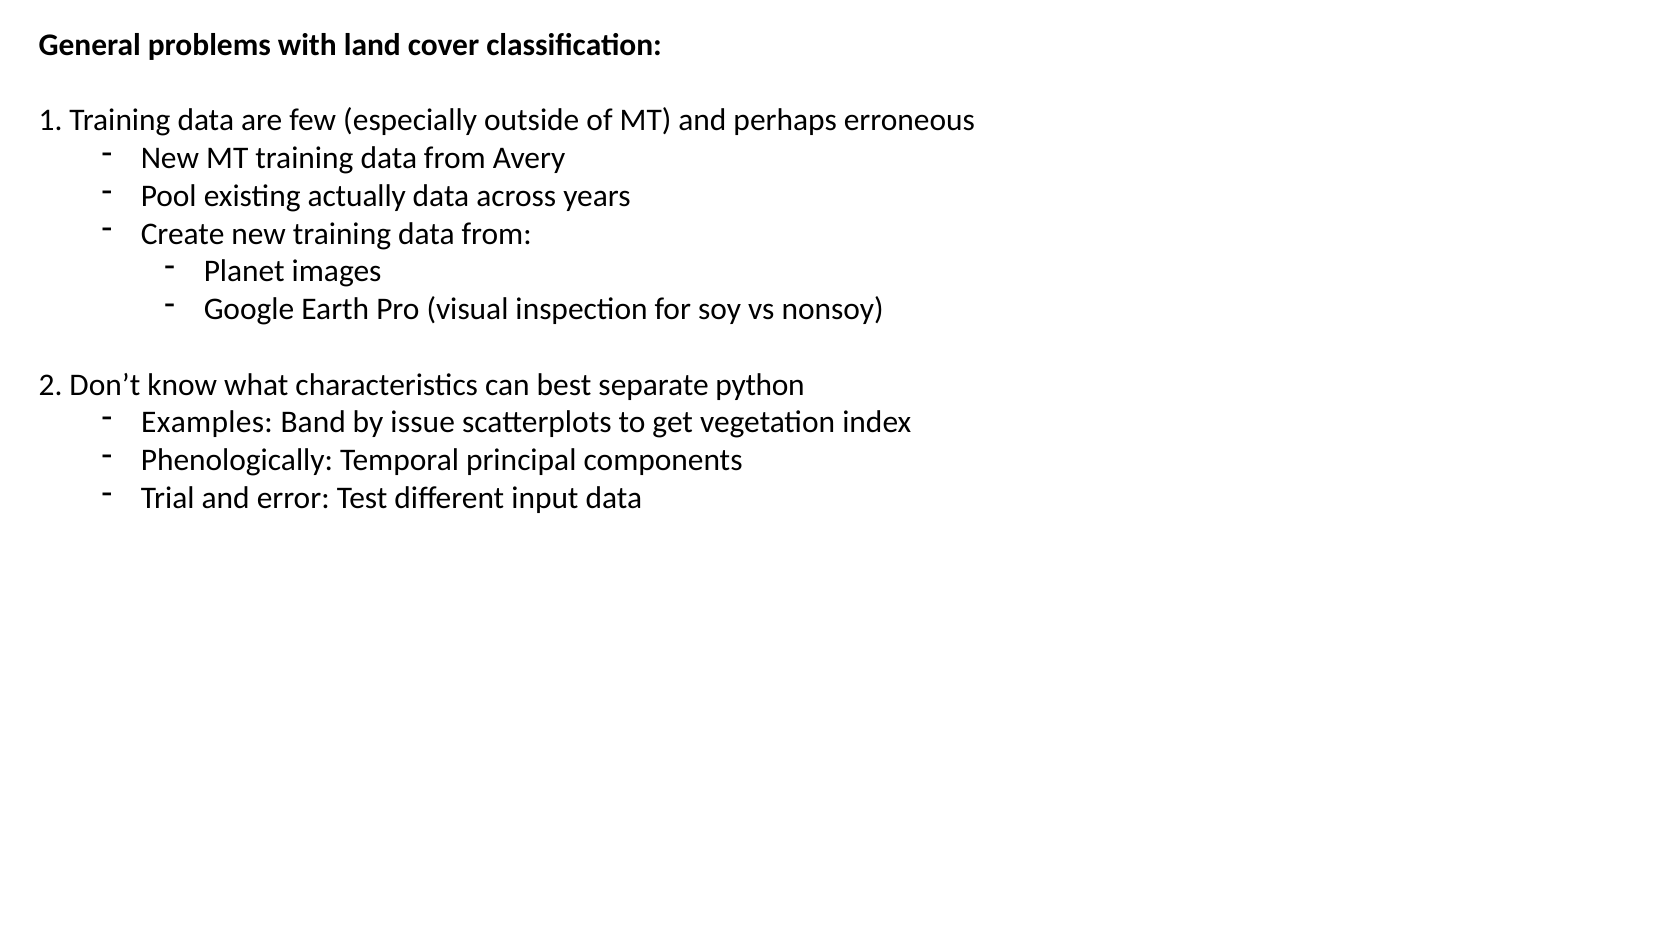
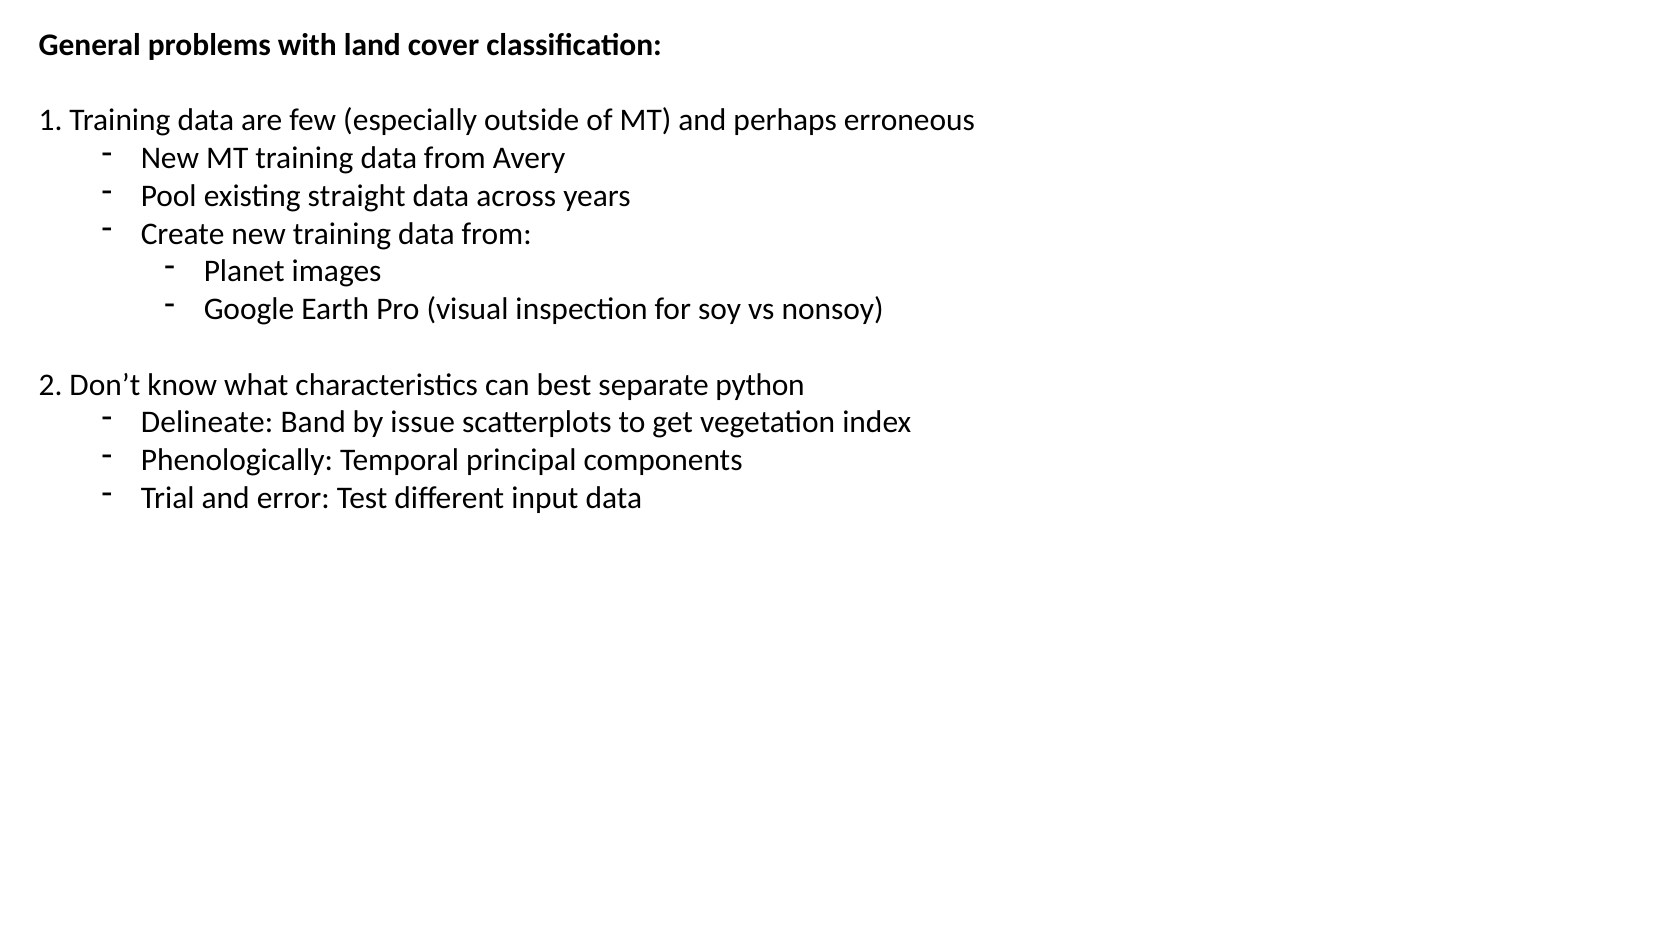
actually: actually -> straight
Examples: Examples -> Delineate
